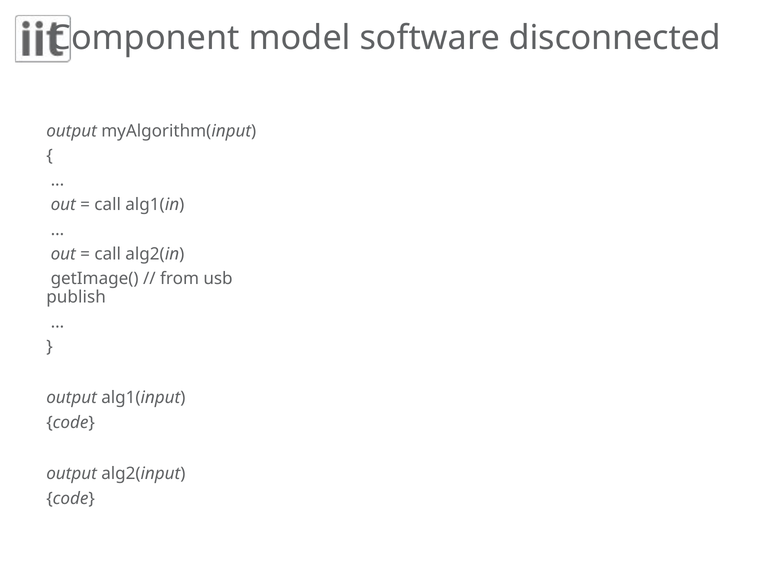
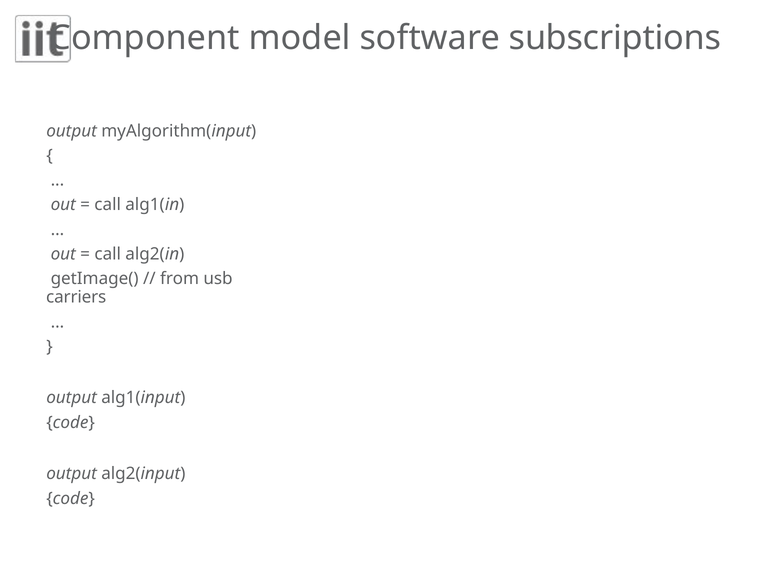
disconnected: disconnected -> subscriptions
publish: publish -> carriers
